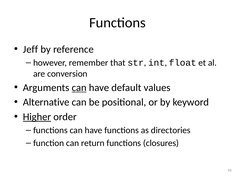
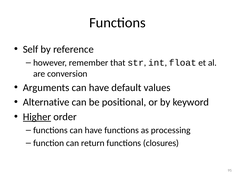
Jeff: Jeff -> Self
can at (79, 88) underline: present -> none
directories: directories -> processing
